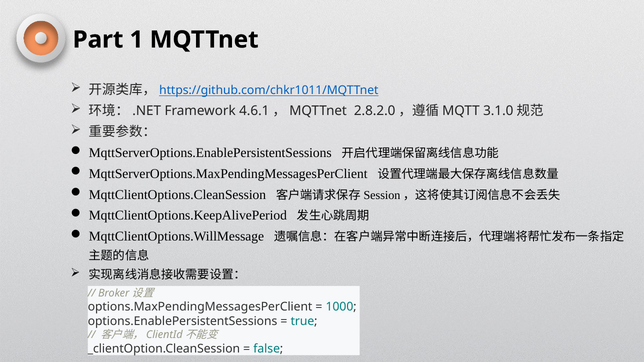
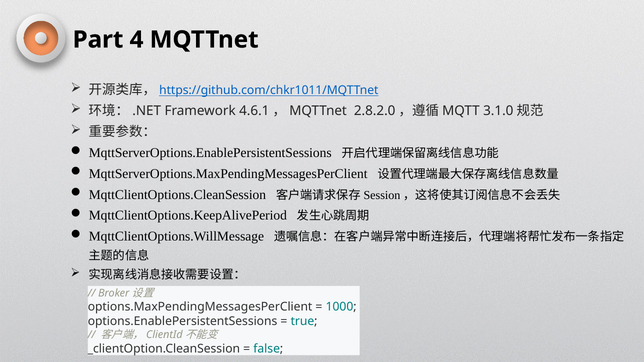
1: 1 -> 4
